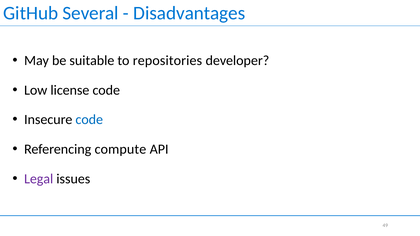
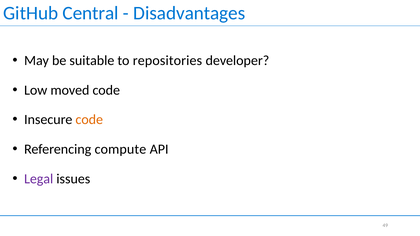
Several: Several -> Central
license: license -> moved
code at (89, 120) colour: blue -> orange
